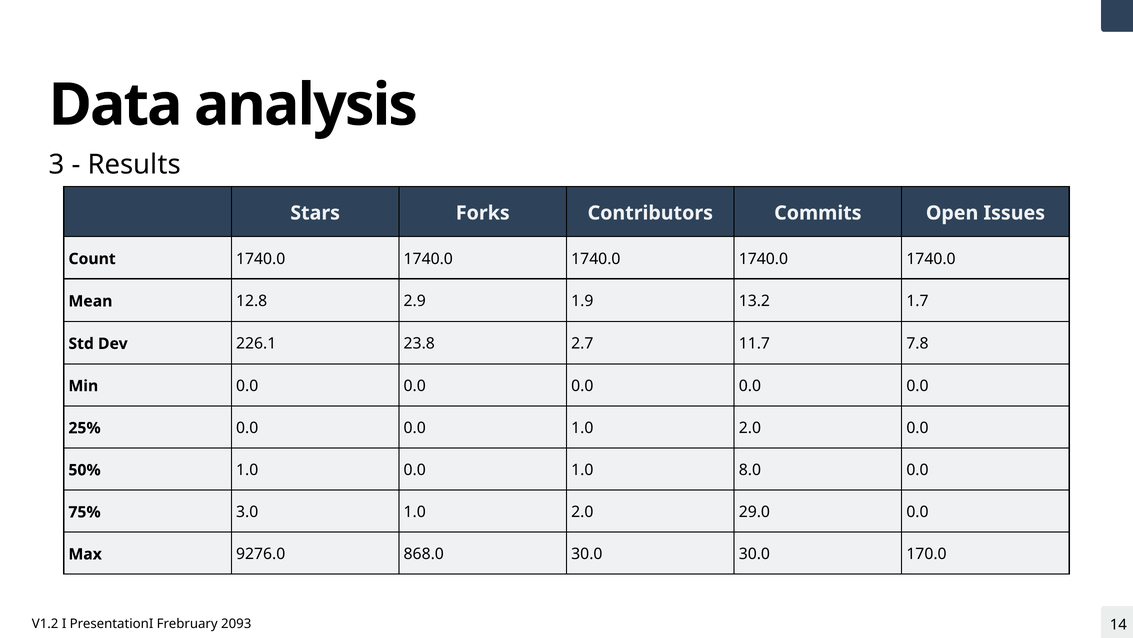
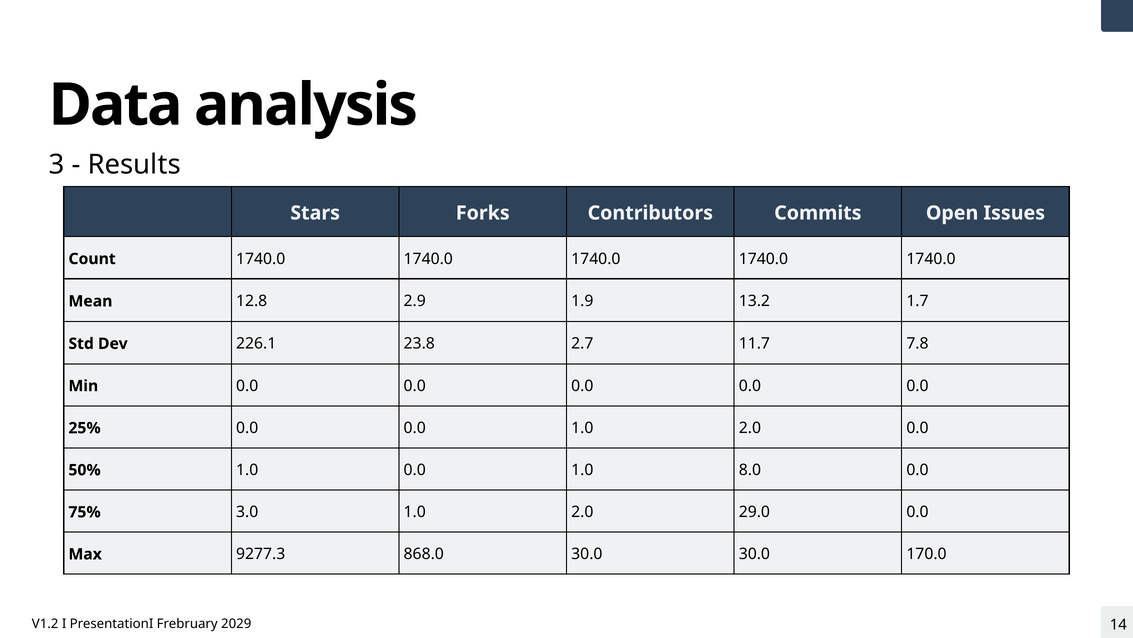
9276.0: 9276.0 -> 9277.3
2093: 2093 -> 2029
